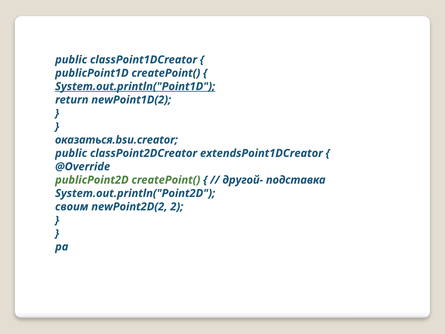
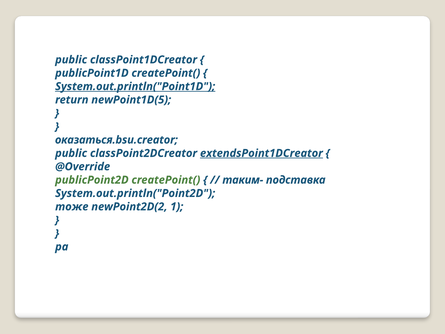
newPoint1D(2: newPoint1D(2 -> newPoint1D(5
extendsPoint1DCreator underline: none -> present
другой-: другой- -> таким-
своим: своим -> тоже
2: 2 -> 1
